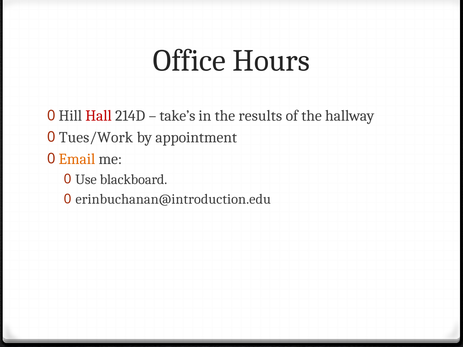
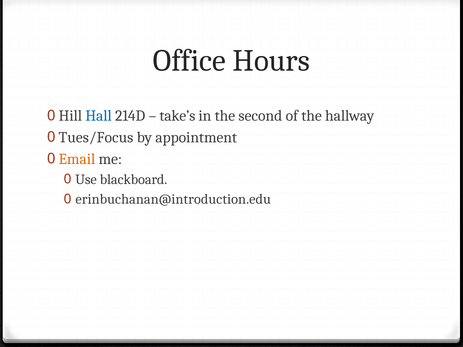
Hall colour: red -> blue
results: results -> second
Tues/Work: Tues/Work -> Tues/Focus
